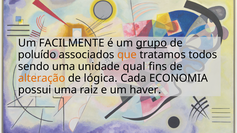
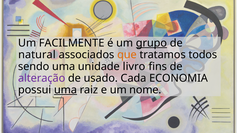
poluído: poluído -> natural
qual: qual -> livro
alteração colour: orange -> purple
lógica: lógica -> usado
uma at (66, 90) underline: none -> present
haver: haver -> nome
